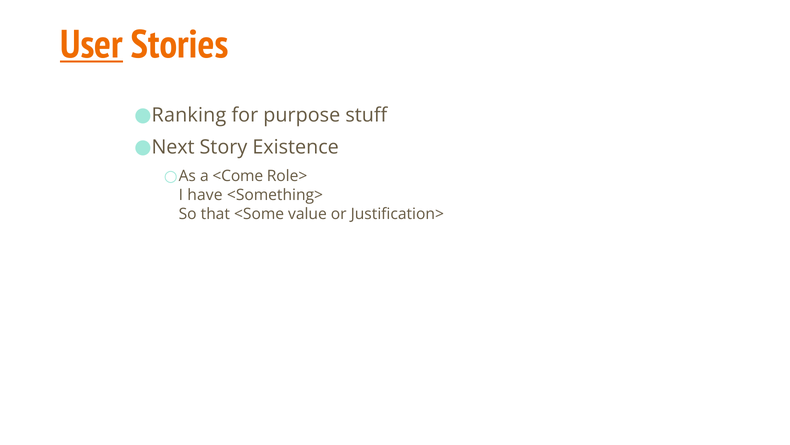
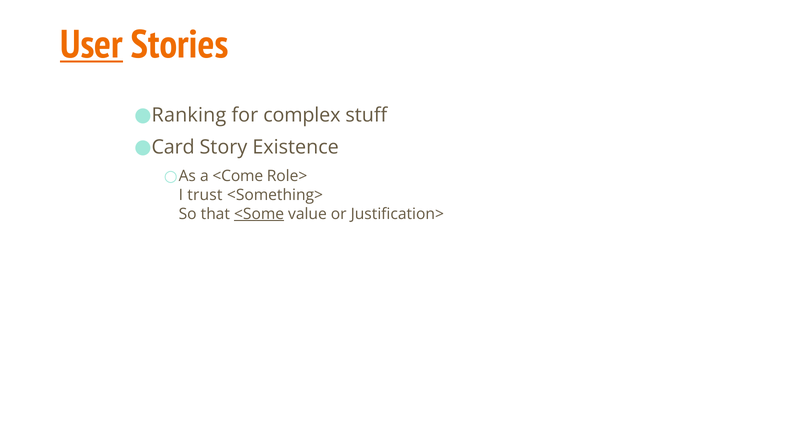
purpose: purpose -> complex
Next: Next -> Card
have: have -> trust
<Some underline: none -> present
